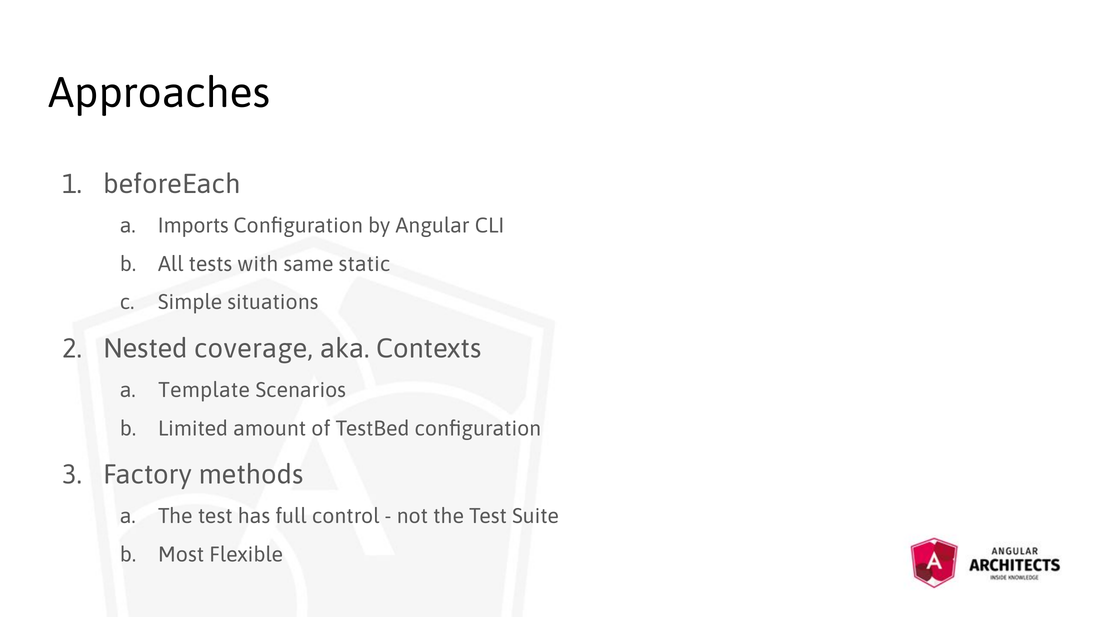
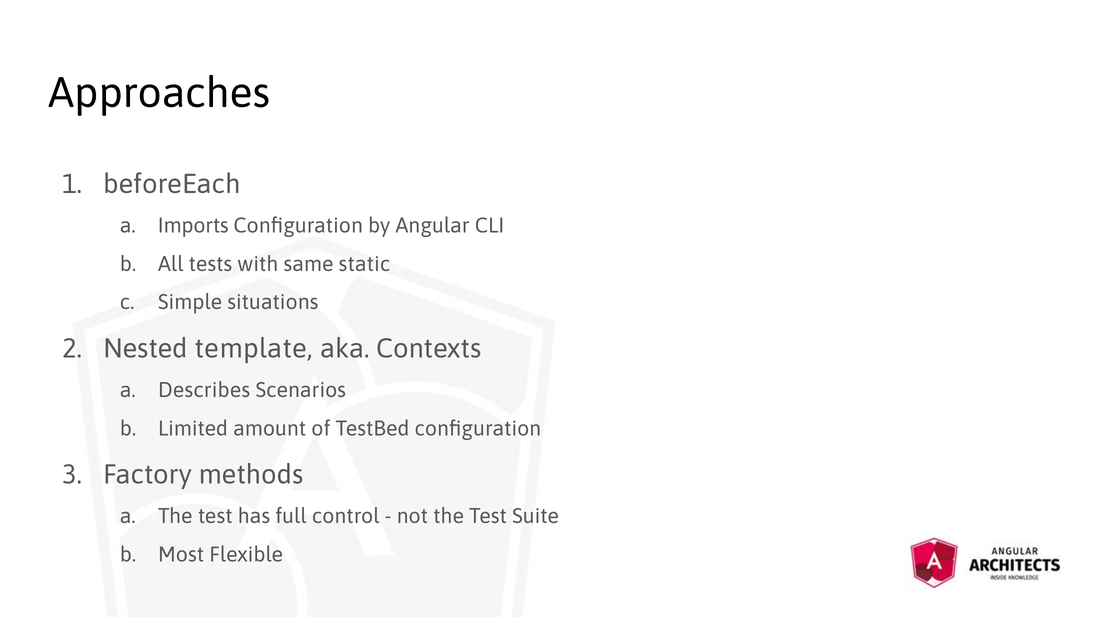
coverage: coverage -> template
Template: Template -> Describes
